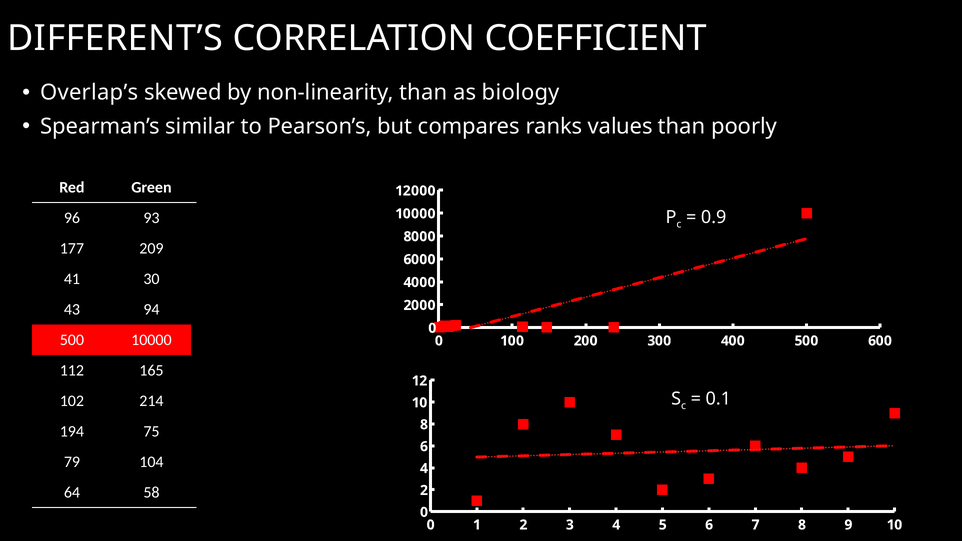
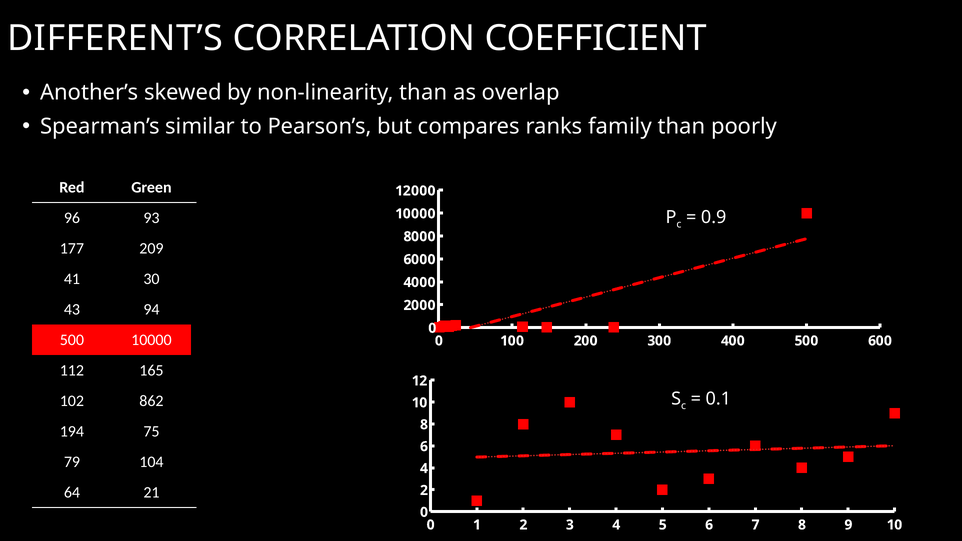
Overlap’s: Overlap’s -> Another’s
biology: biology -> overlap
values: values -> family
214: 214 -> 862
58: 58 -> 21
